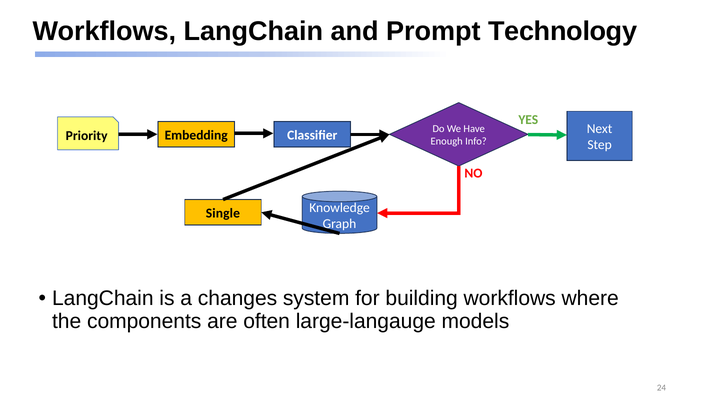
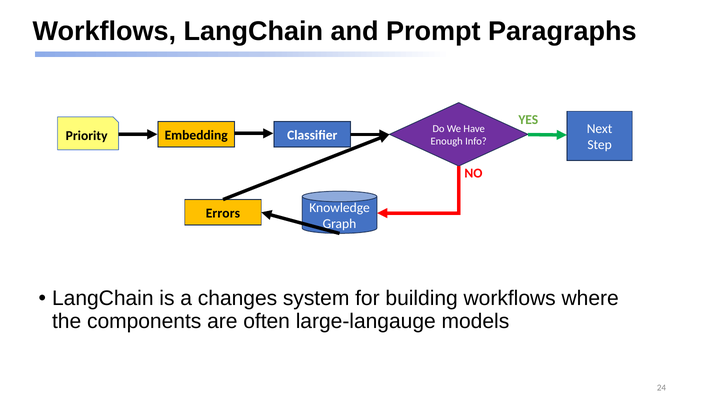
Technology: Technology -> Paragraphs
Single: Single -> Errors
